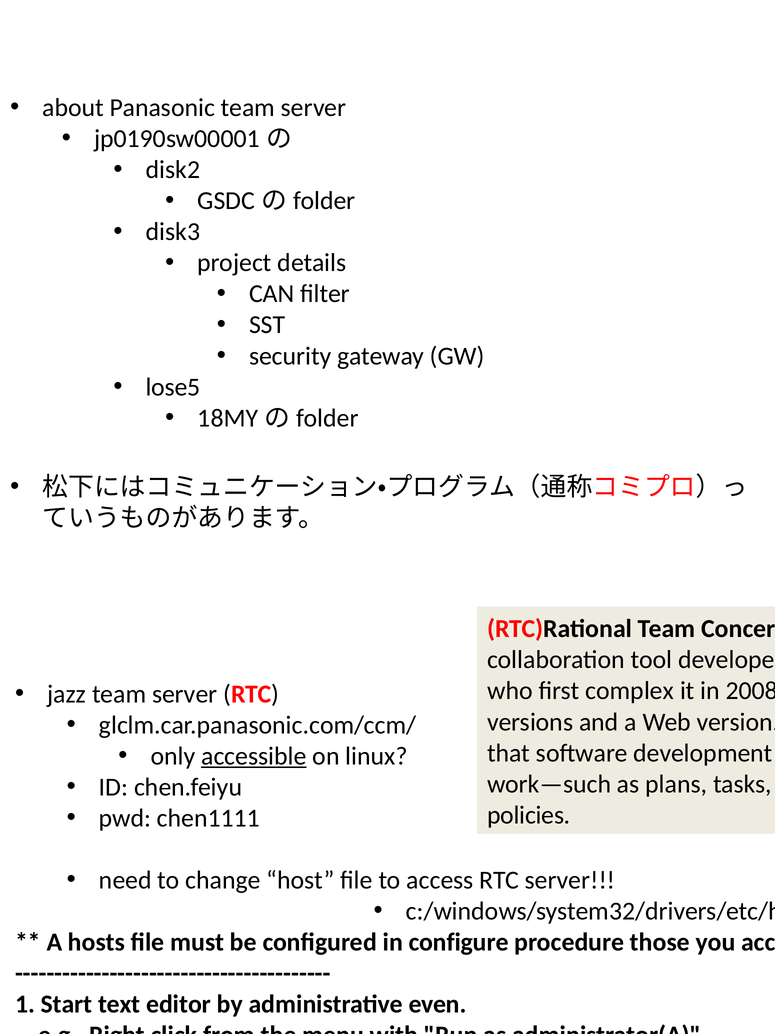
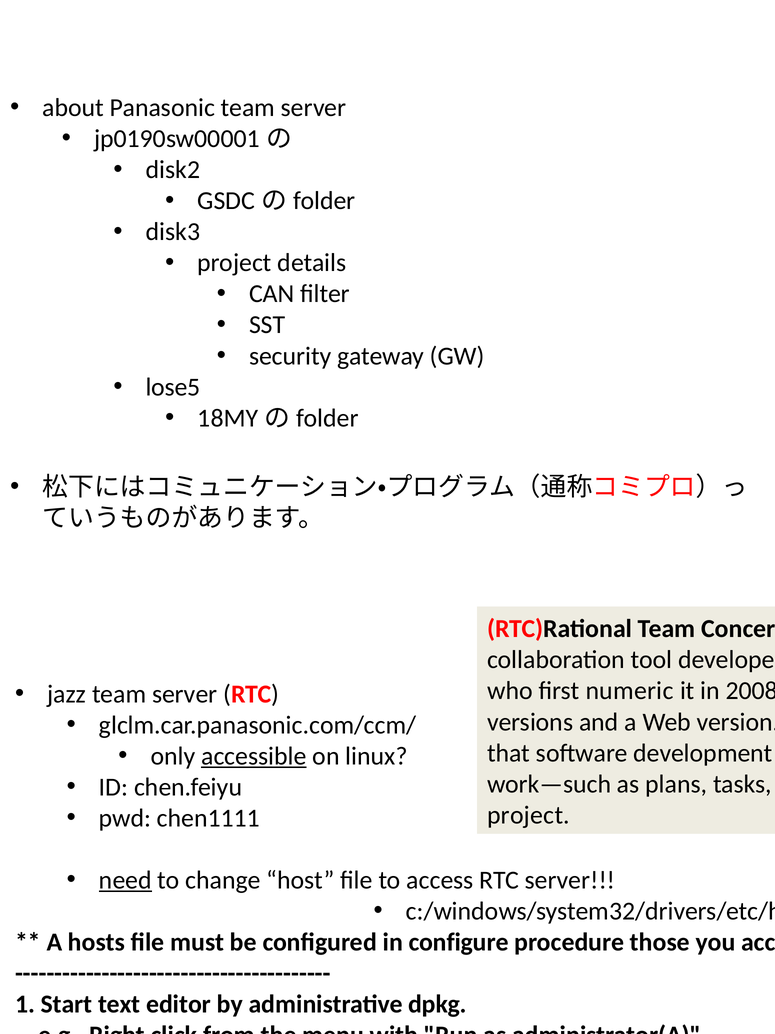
complex: complex -> numeric
policies at (529, 815): policies -> project
need underline: none -> present
even: even -> dpkg
